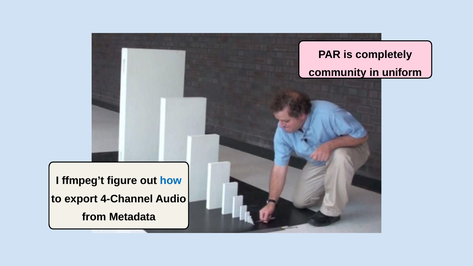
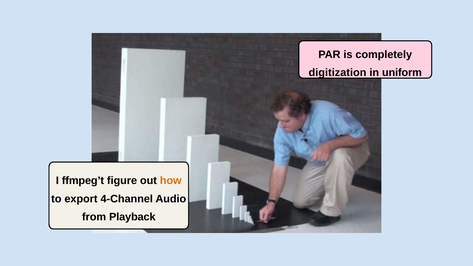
community: community -> digitization
how colour: blue -> orange
Metadata: Metadata -> Playback
